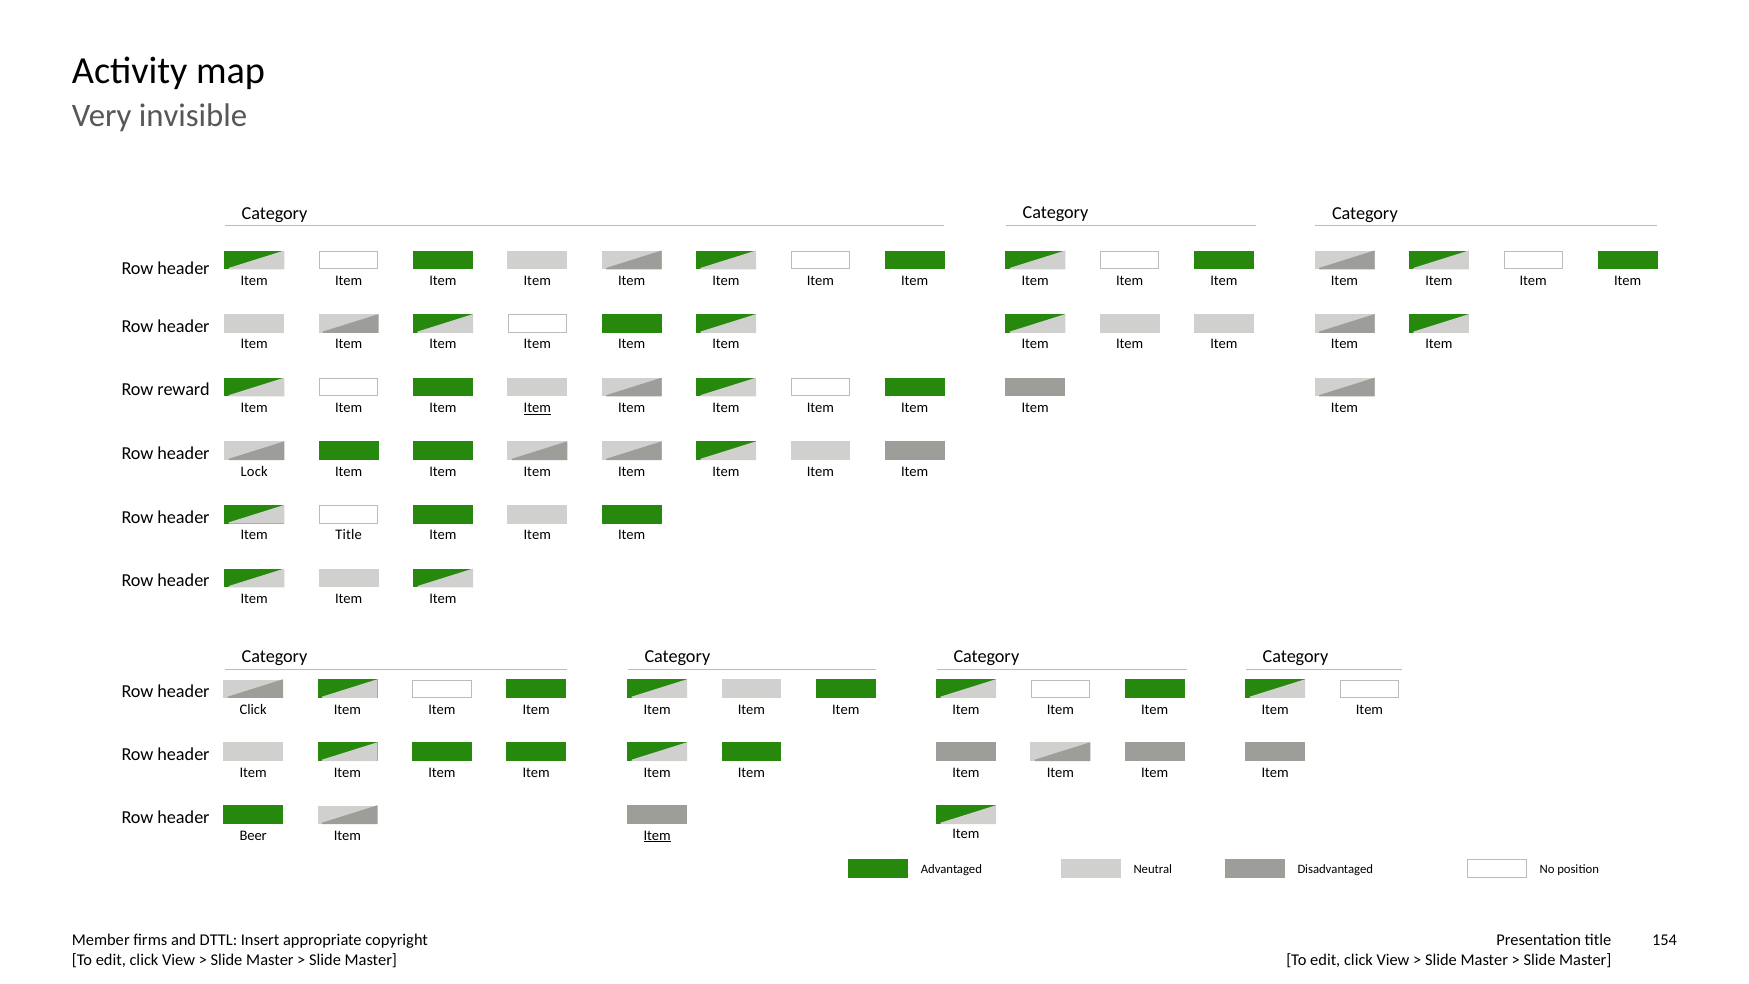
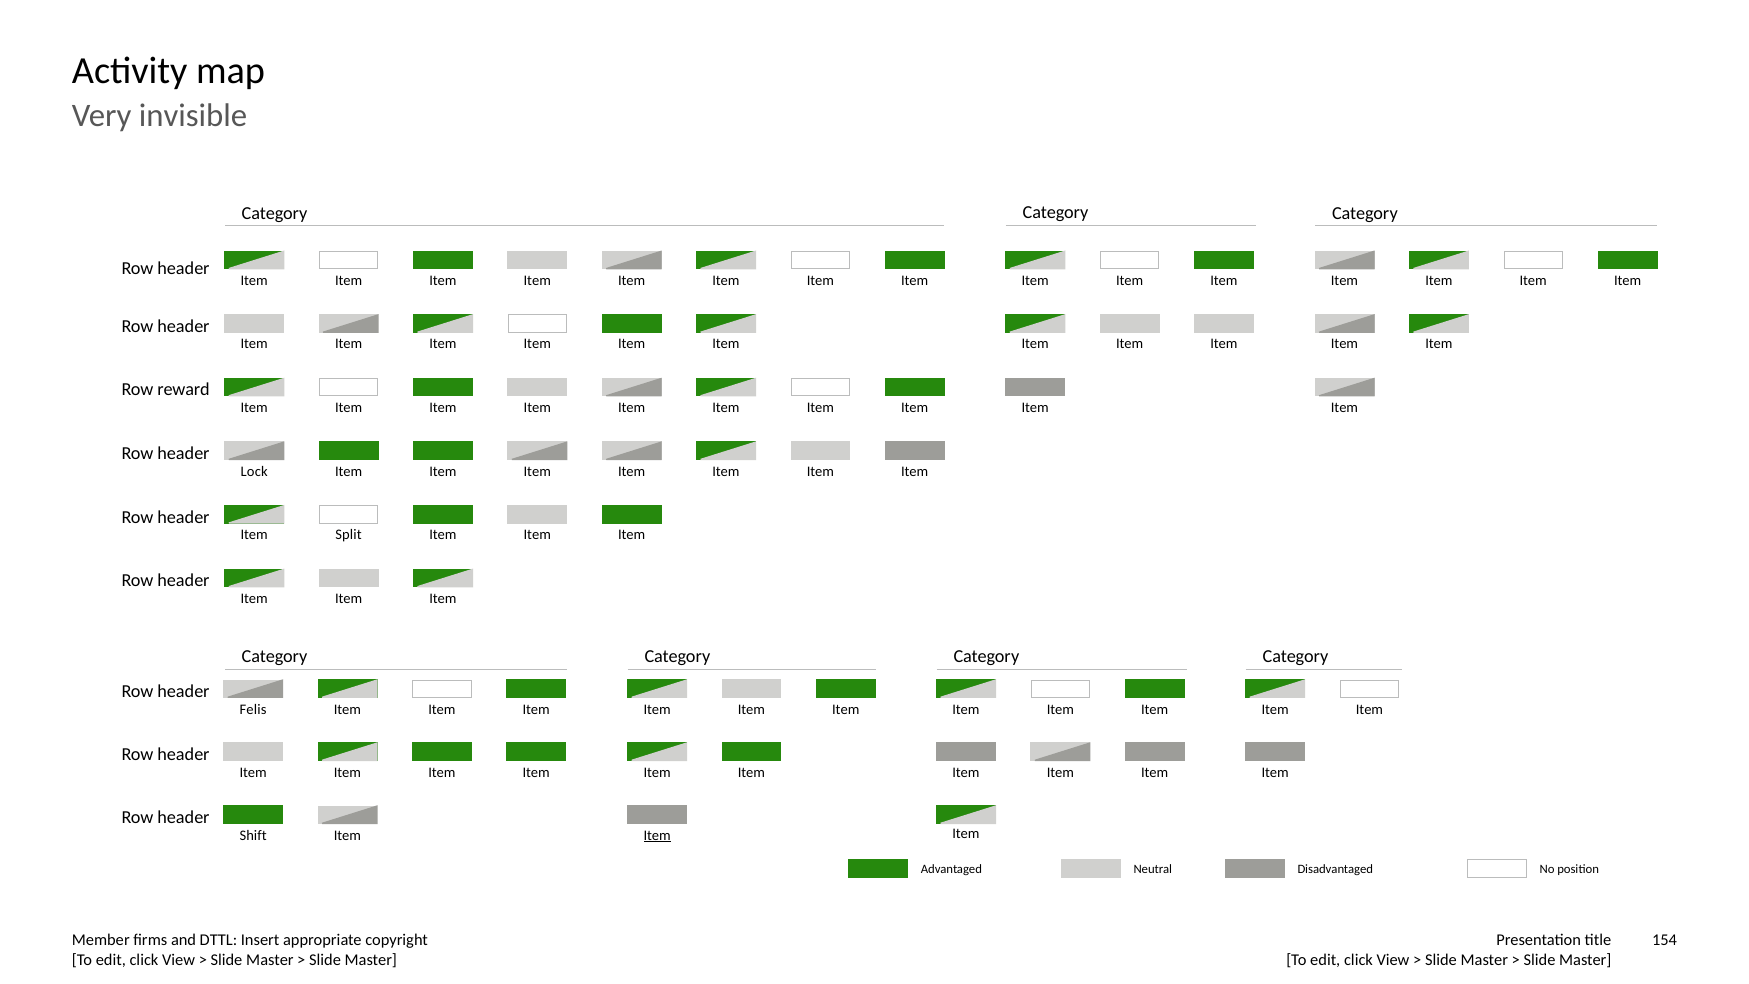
Item at (537, 408) underline: present -> none
Item Title: Title -> Split
Click at (253, 709): Click -> Felis
Beer: Beer -> Shift
